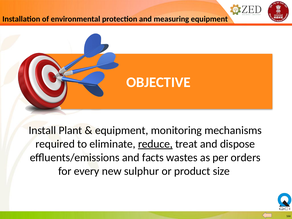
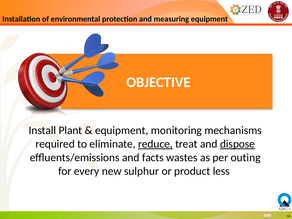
dispose underline: none -> present
orders: orders -> outing
size: size -> less
